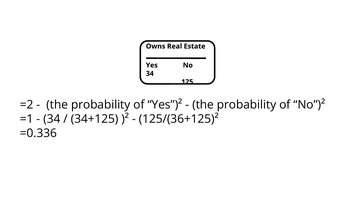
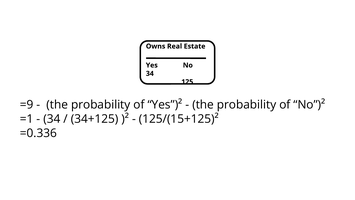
=2: =2 -> =9
125/(36+125)²: 125/(36+125)² -> 125/(15+125)²
